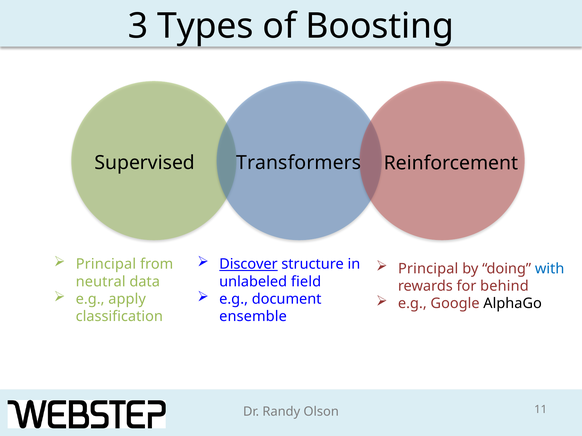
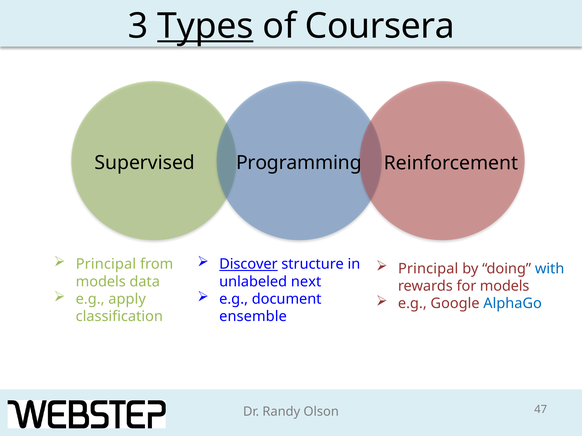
Types underline: none -> present
Boosting: Boosting -> Coursera
Transformers: Transformers -> Programming
neutral at (101, 282): neutral -> models
field: field -> next
for behind: behind -> models
AlphaGo colour: black -> blue
11: 11 -> 47
